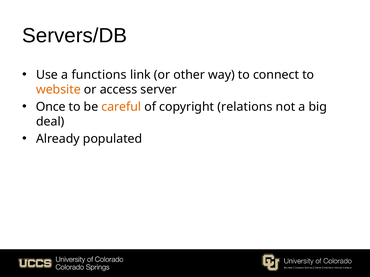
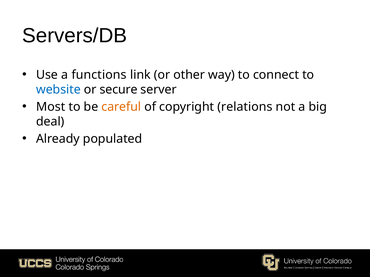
website colour: orange -> blue
access: access -> secure
Once: Once -> Most
